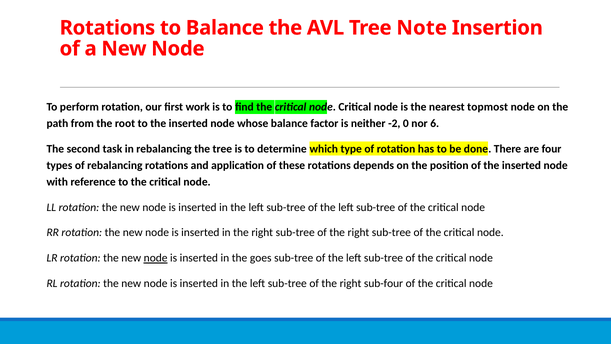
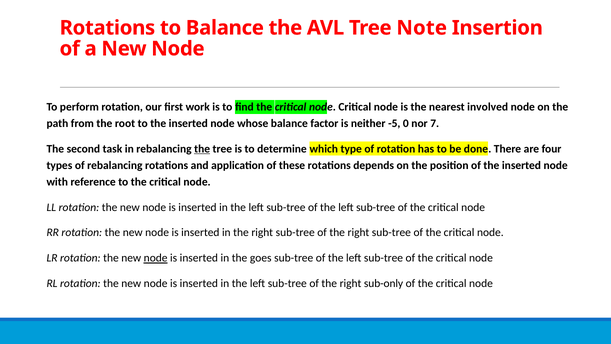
topmost: topmost -> involved
-2: -2 -> -5
6: 6 -> 7
the at (202, 149) underline: none -> present
sub-four: sub-four -> sub-only
